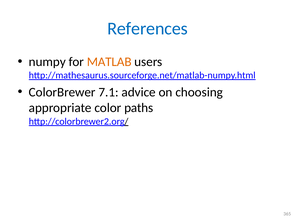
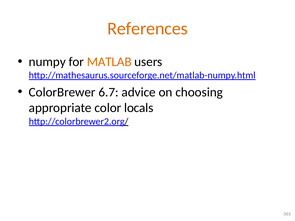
References colour: blue -> orange
7.1: 7.1 -> 6.7
paths: paths -> locals
